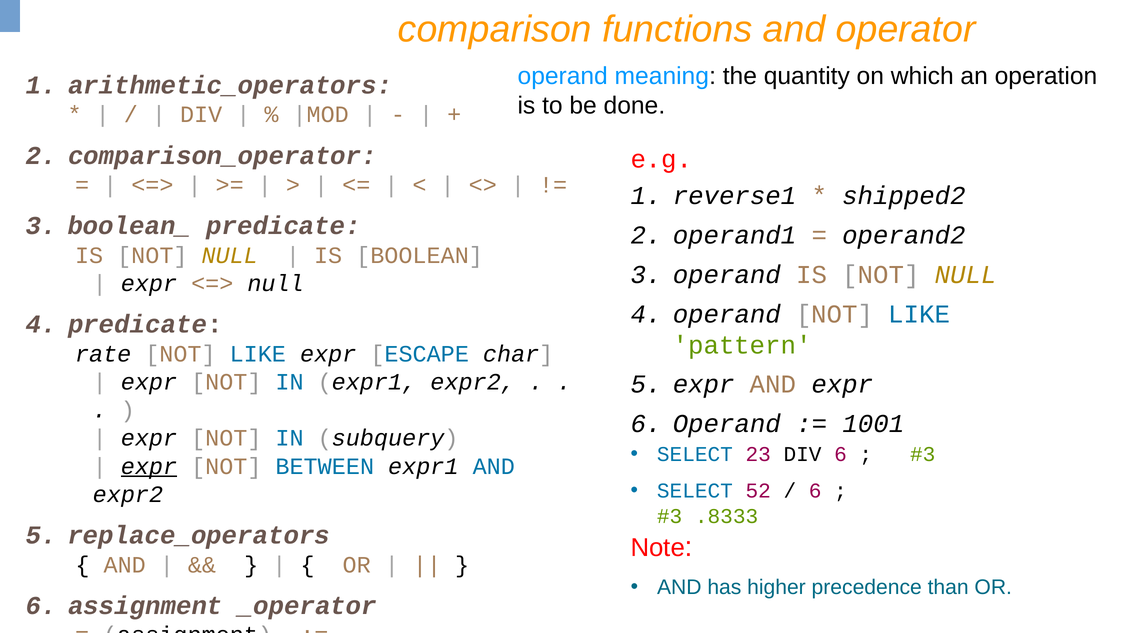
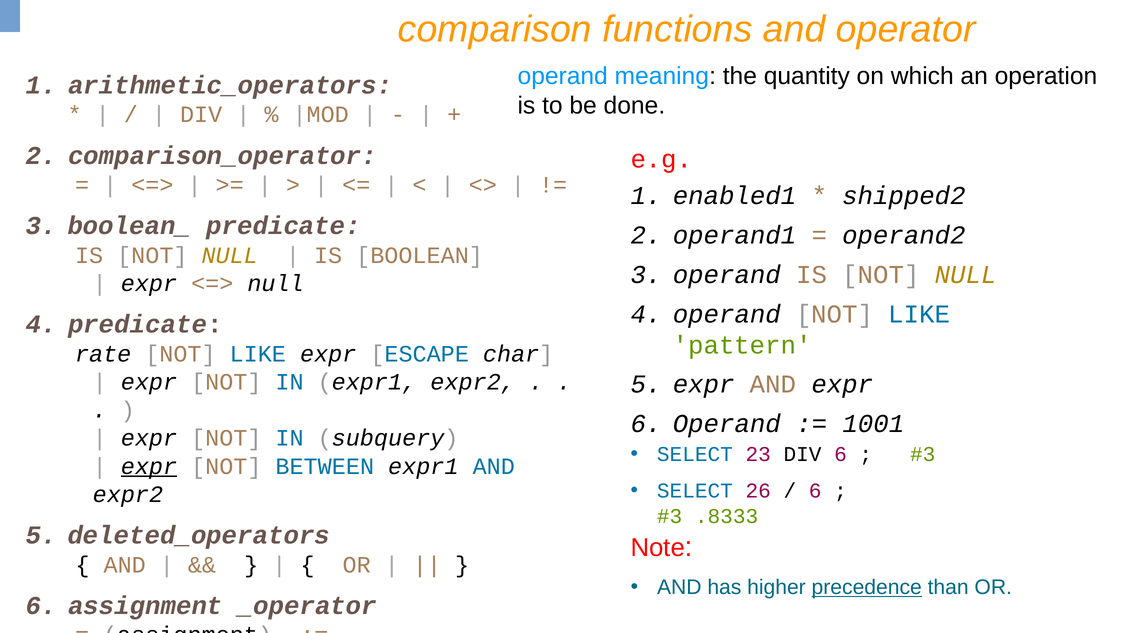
reverse1: reverse1 -> enabled1
52: 52 -> 26
replace_operators: replace_operators -> deleted_operators
precedence underline: none -> present
